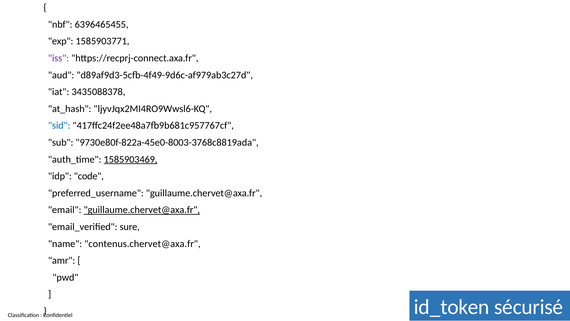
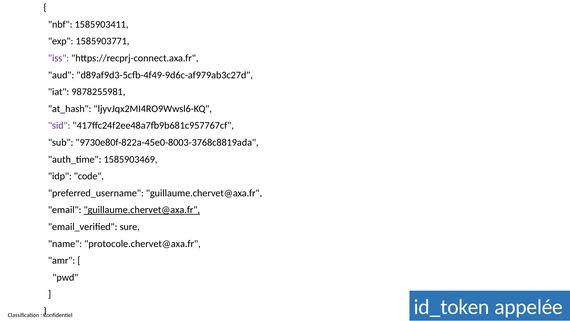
6396465455: 6396465455 -> 1585903411
3435088378: 3435088378 -> 9878255981
sid colour: blue -> purple
1585903469 underline: present -> none
contenus.chervet@axa.fr: contenus.chervet@axa.fr -> protocole.chervet@axa.fr
sécurisé: sécurisé -> appelée
